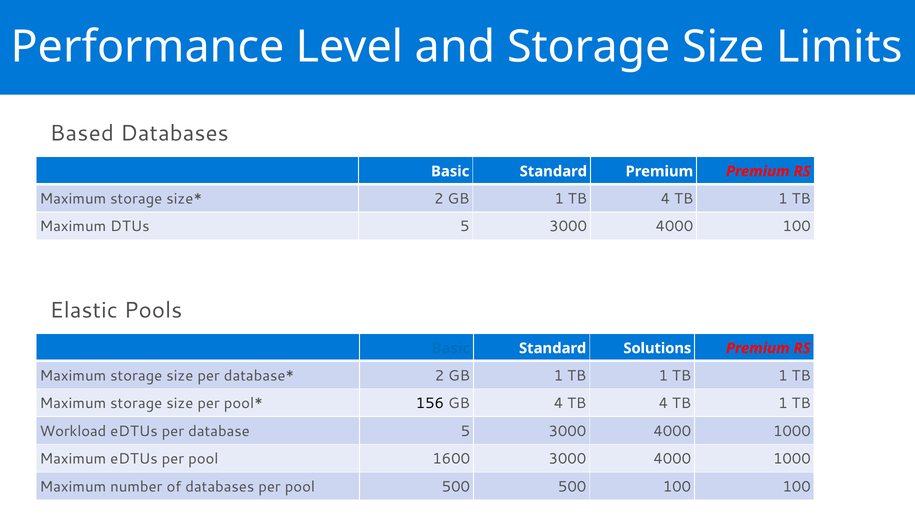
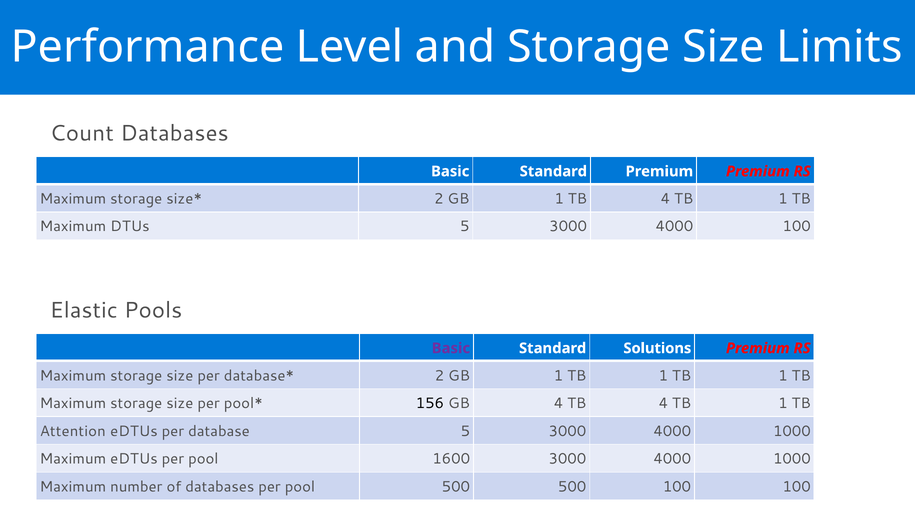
Based: Based -> Count
Basic at (451, 349) colour: blue -> purple
Workload: Workload -> Attention
